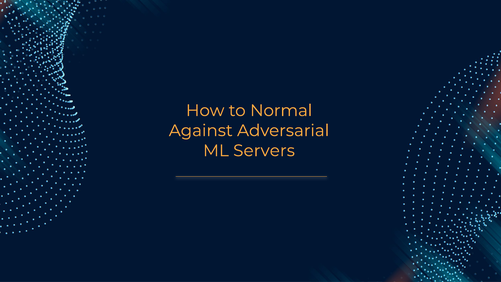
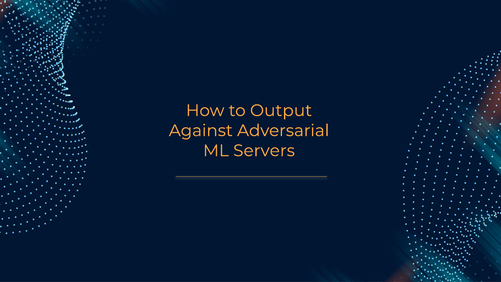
Normal: Normal -> Output
